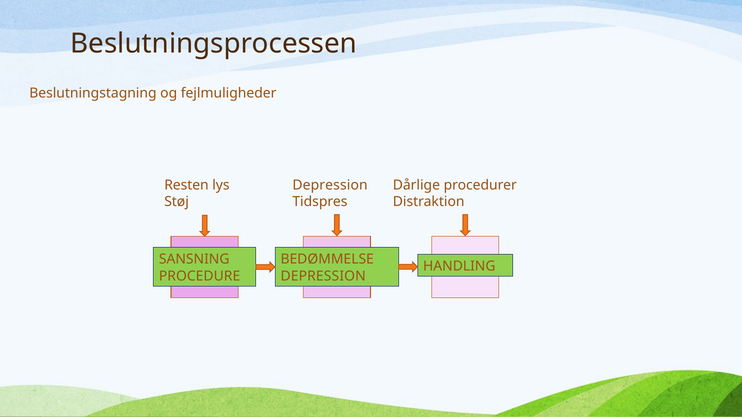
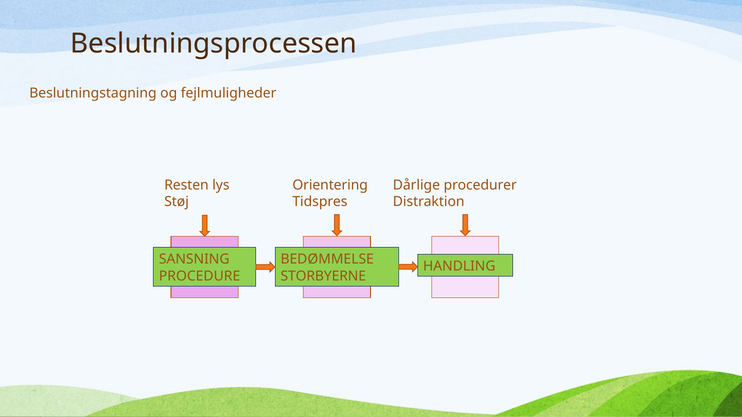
Depression at (330, 185): Depression -> Orientering
DEPRESSION at (323, 276): DEPRESSION -> STORBYERNE
